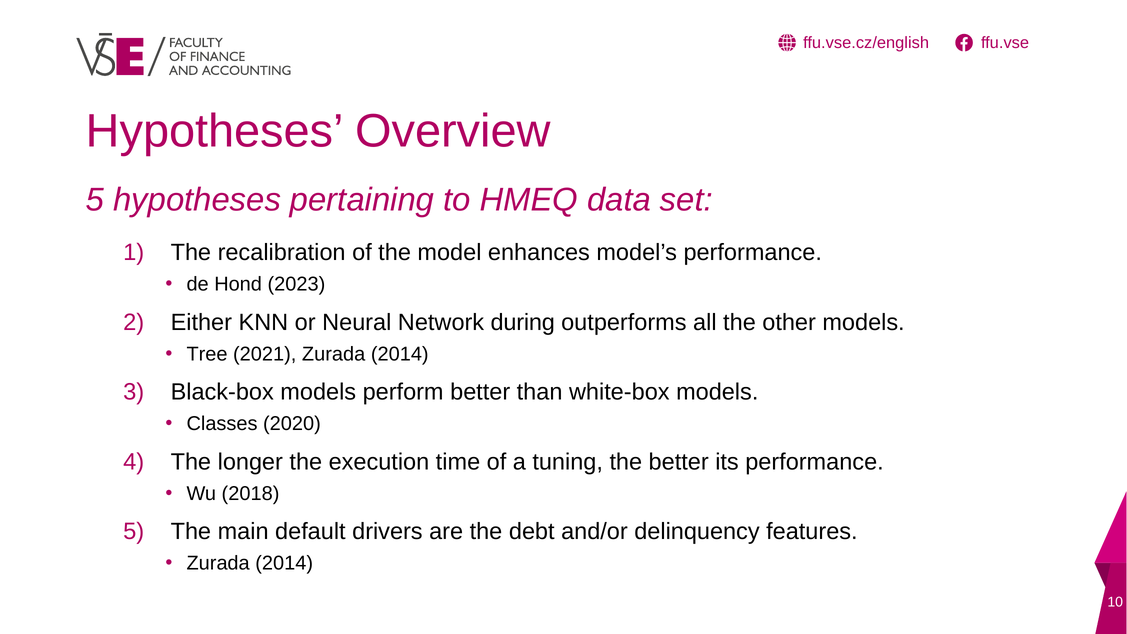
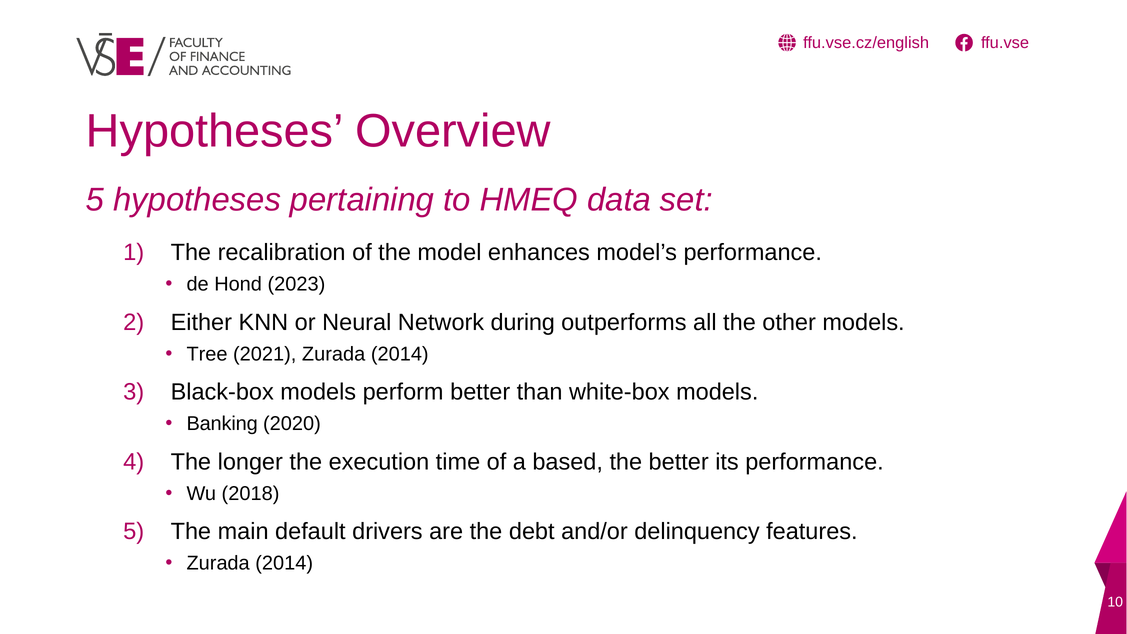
Classes: Classes -> Banking
tuning: tuning -> based
